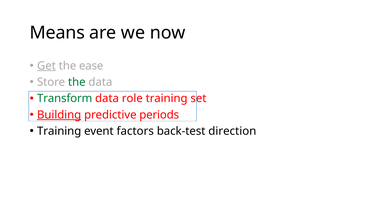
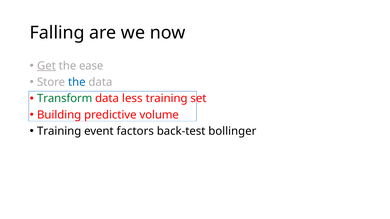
Means: Means -> Falling
the at (77, 82) colour: green -> blue
role: role -> less
Building underline: present -> none
periods: periods -> volume
direction: direction -> bollinger
